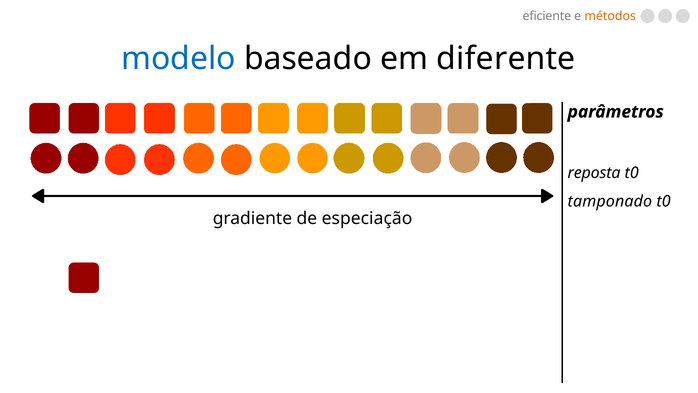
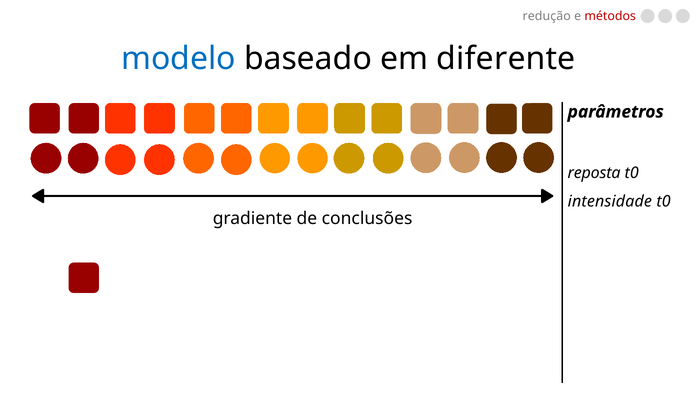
eficiente: eficiente -> redução
métodos colour: orange -> red
tamponado: tamponado -> intensidade
especiação: especiação -> conclusões
